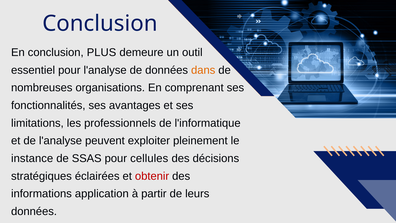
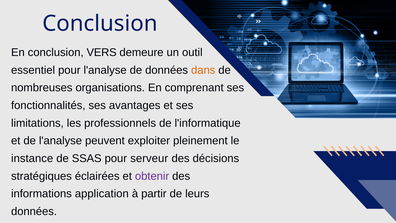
PLUS: PLUS -> VERS
cellules: cellules -> serveur
obtenir colour: red -> purple
